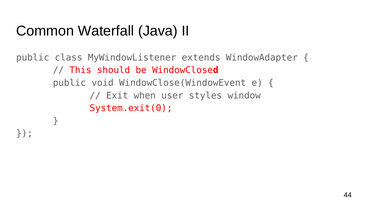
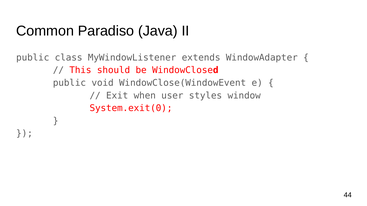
Waterfall: Waterfall -> Paradiso
